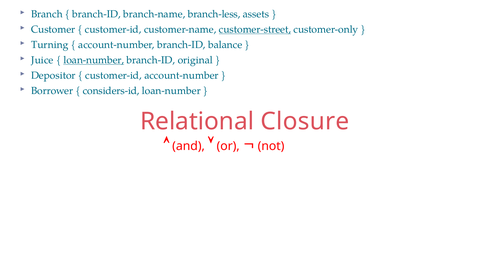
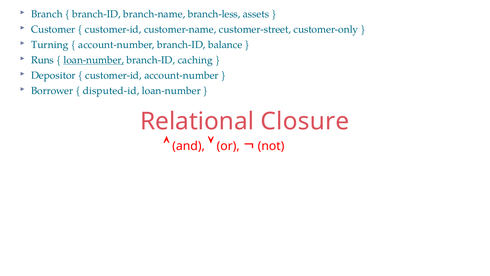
customer-street underline: present -> none
Juice: Juice -> Runs
original: original -> caching
considers-id: considers-id -> disputed-id
